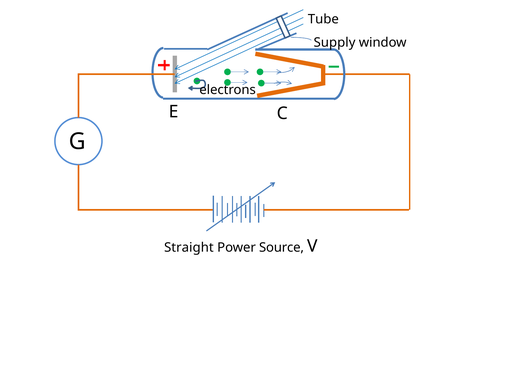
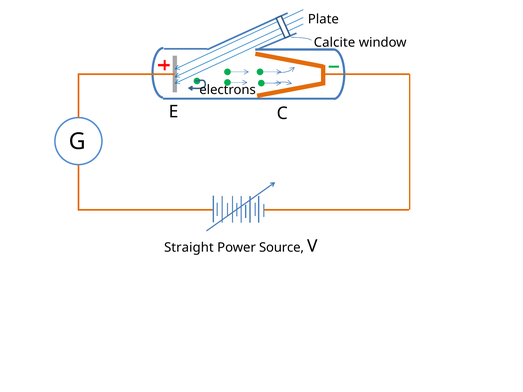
Tube: Tube -> Plate
Supply: Supply -> Calcite
